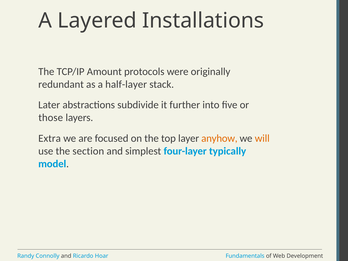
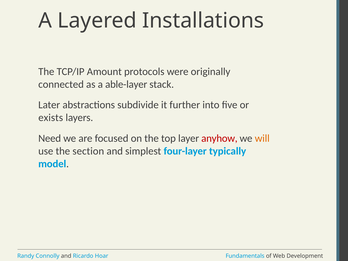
redundant: redundant -> connected
half-layer: half-layer -> able-layer
those: those -> exists
Extra: Extra -> Need
anyhow colour: orange -> red
